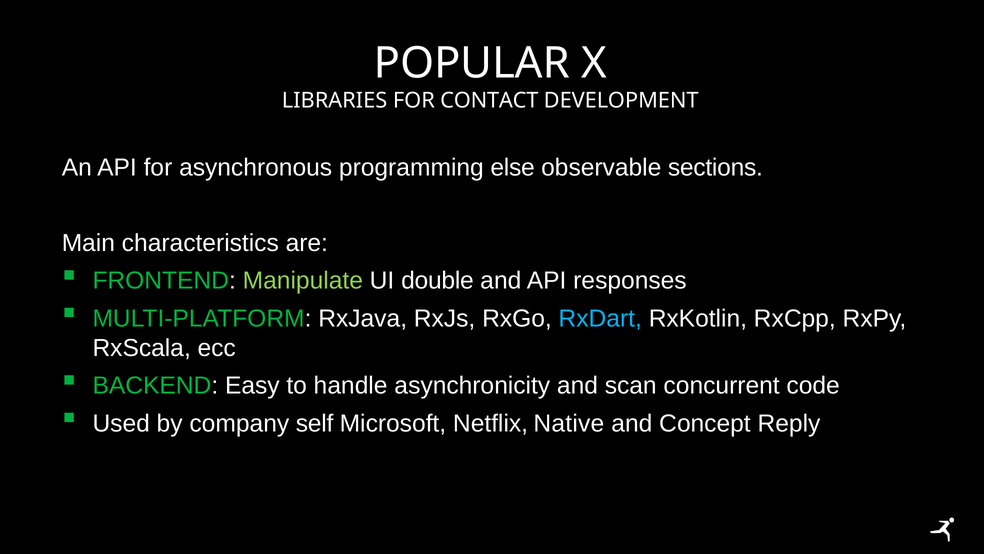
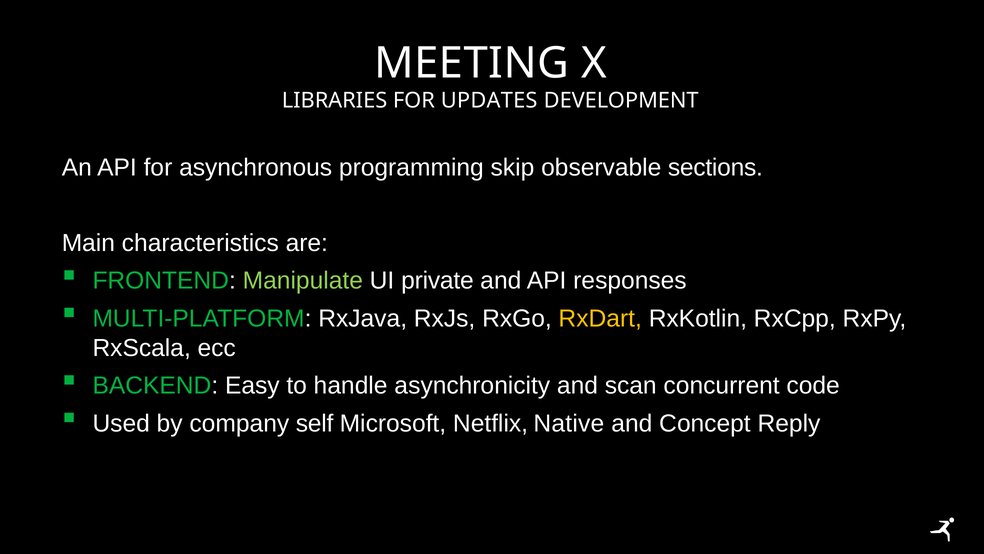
POPULAR: POPULAR -> MEETING
CONTACT: CONTACT -> UPDATES
else: else -> skip
double: double -> private
RxDart colour: light blue -> yellow
